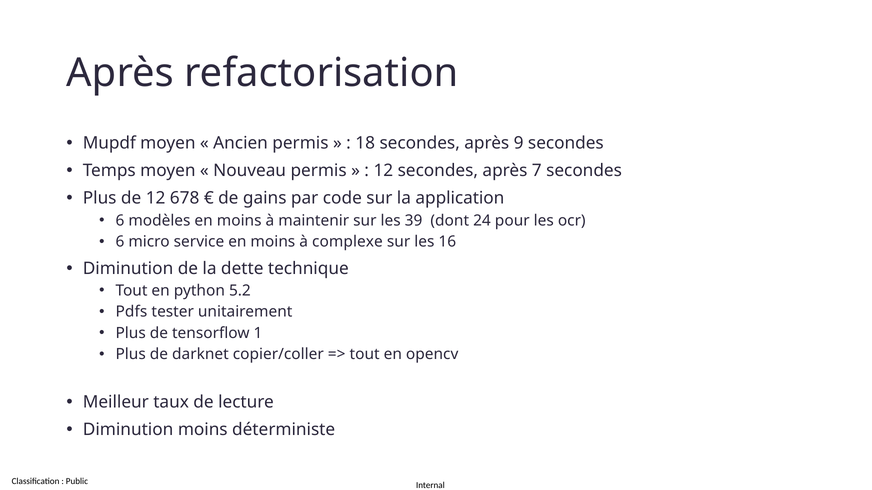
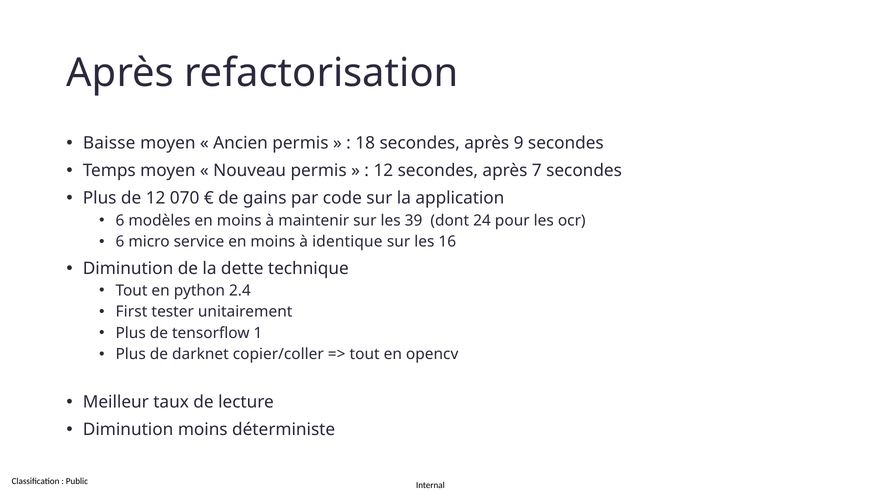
Mupdf: Mupdf -> Baisse
678: 678 -> 070
complexe: complexe -> identique
5.2: 5.2 -> 2.4
Pdfs: Pdfs -> First
